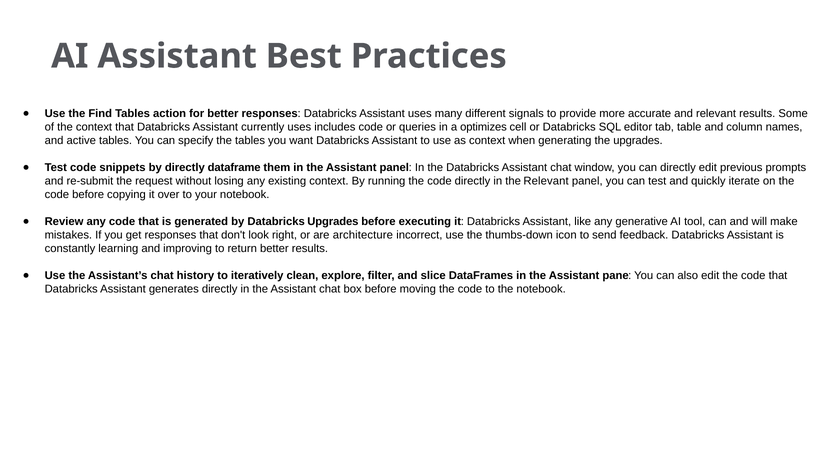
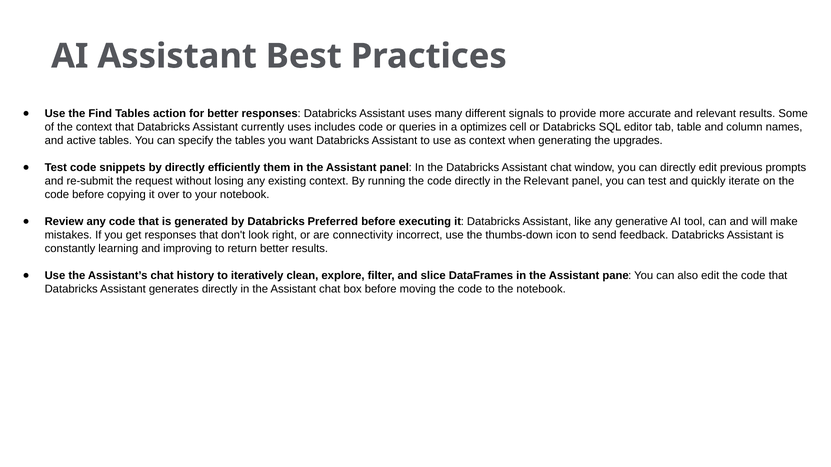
dataframe: dataframe -> efficiently
Databricks Upgrades: Upgrades -> Preferred
architecture: architecture -> connectivity
